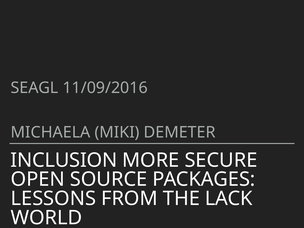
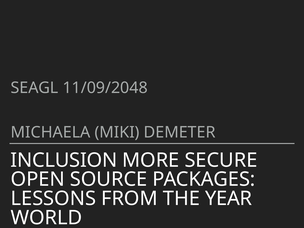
11/09/2016: 11/09/2016 -> 11/09/2048
LACK: LACK -> YEAR
